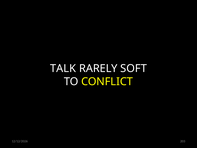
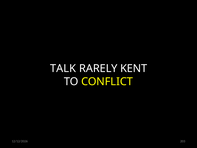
SOFT: SOFT -> KENT
